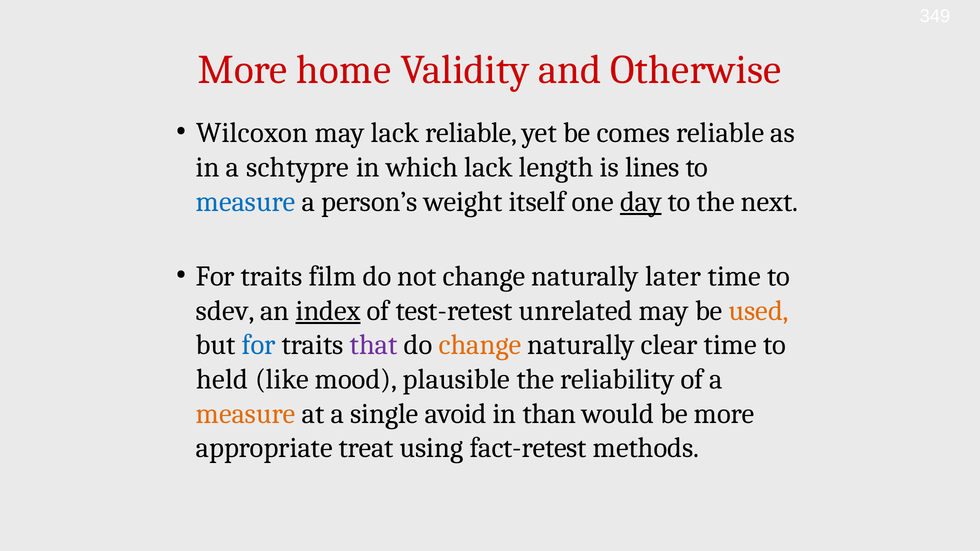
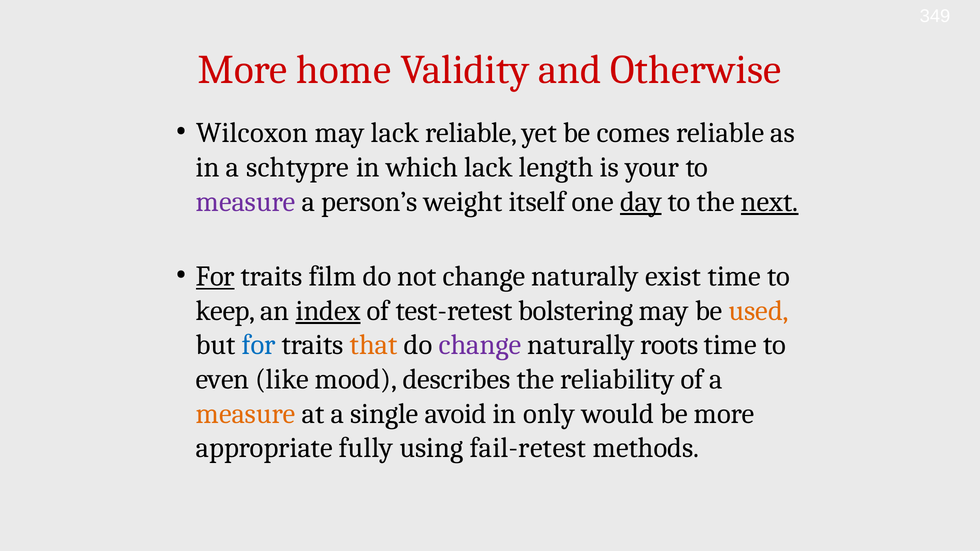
lines: lines -> your
measure at (246, 202) colour: blue -> purple
next underline: none -> present
For at (215, 276) underline: none -> present
later: later -> exist
sdev: sdev -> keep
unrelated: unrelated -> bolstering
that colour: purple -> orange
change at (480, 345) colour: orange -> purple
clear: clear -> roots
held: held -> even
plausible: plausible -> describes
than: than -> only
treat: treat -> fully
fact-retest: fact-retest -> fail-retest
